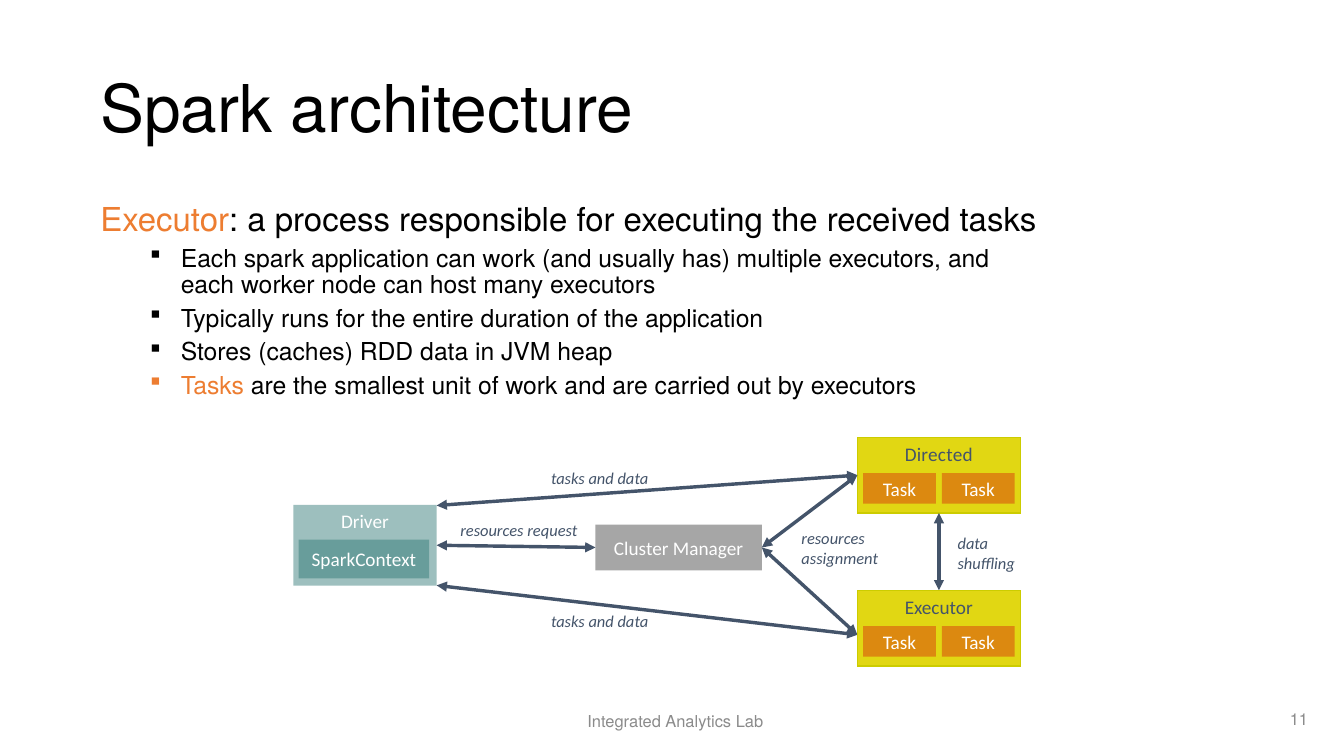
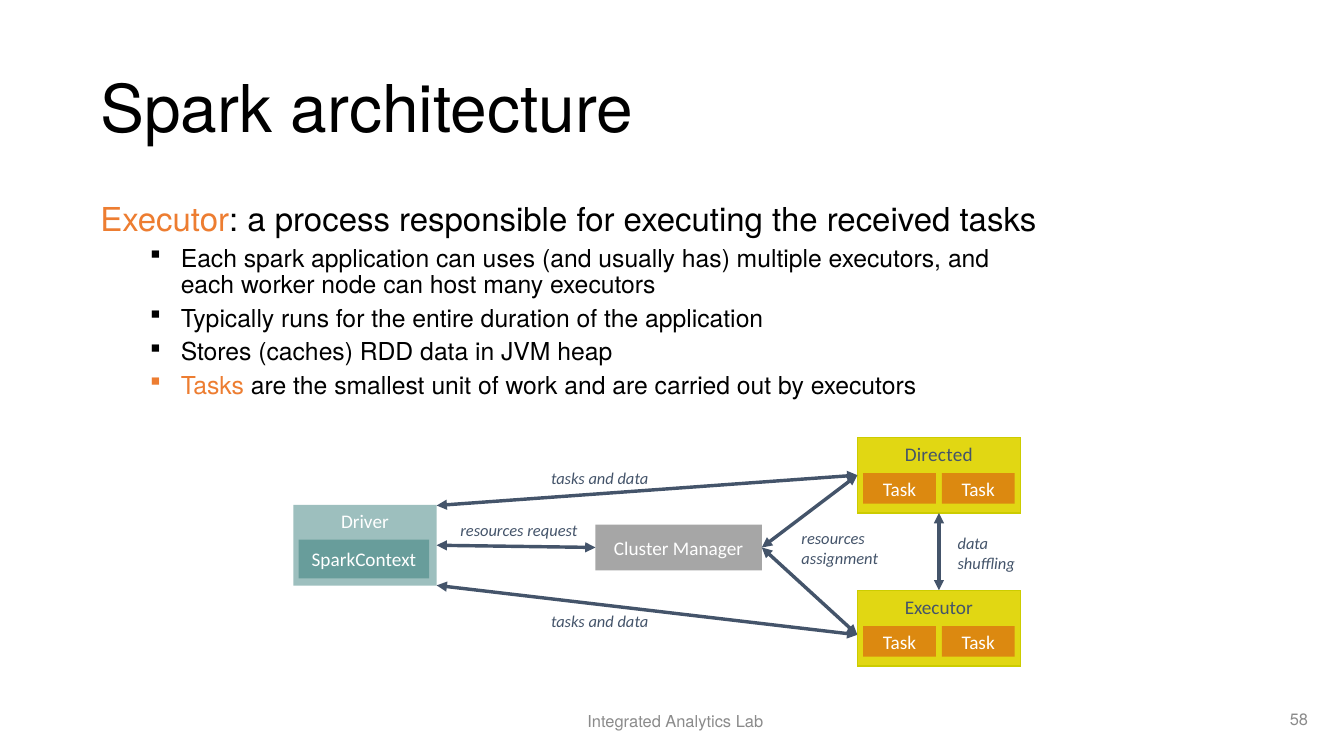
can work: work -> uses
11: 11 -> 58
